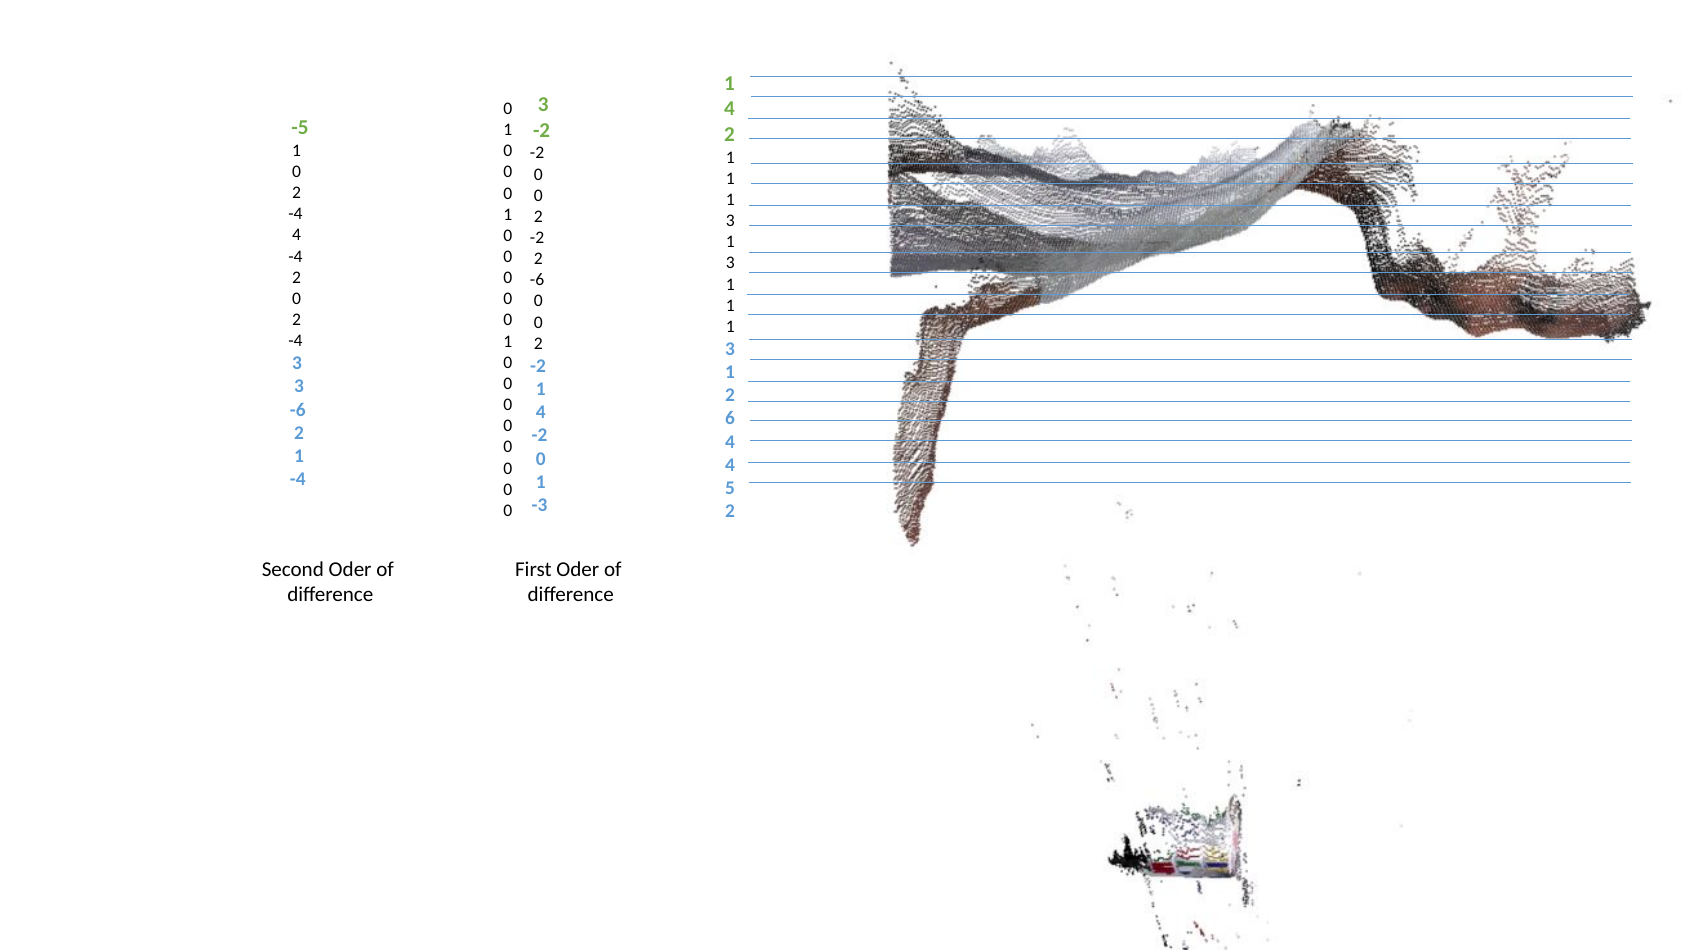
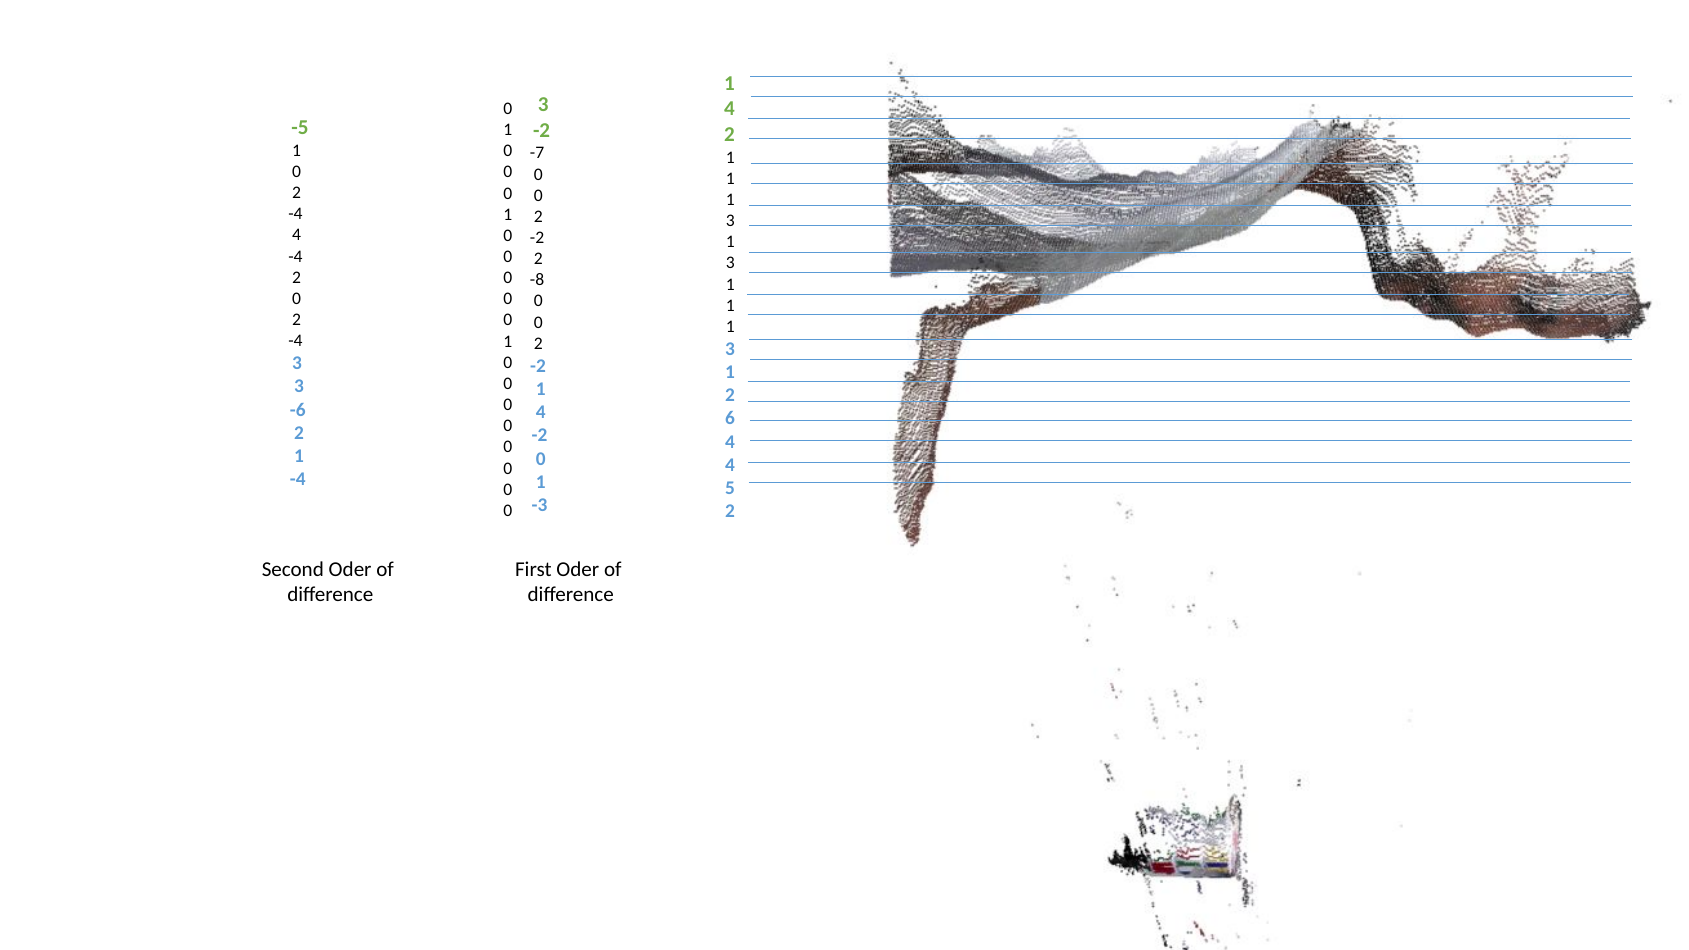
-2 at (537, 153): -2 -> -7
-6 at (537, 280): -6 -> -8
